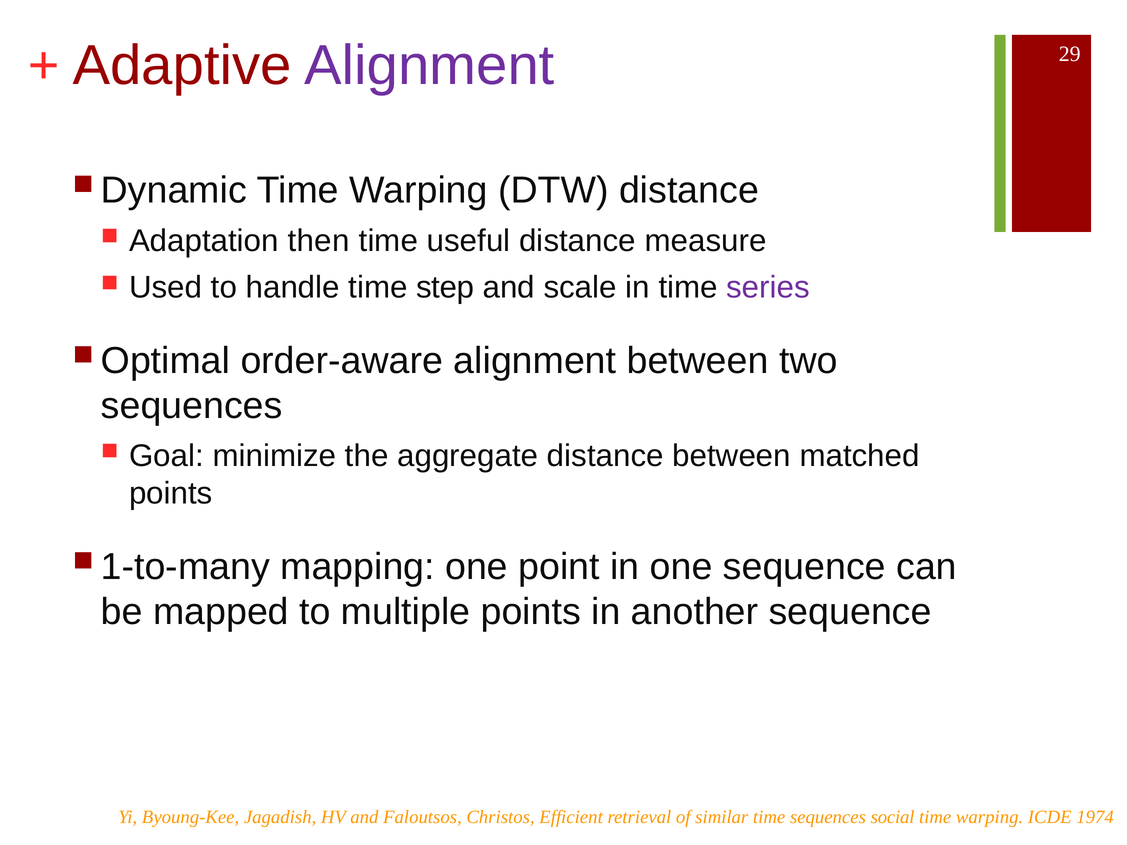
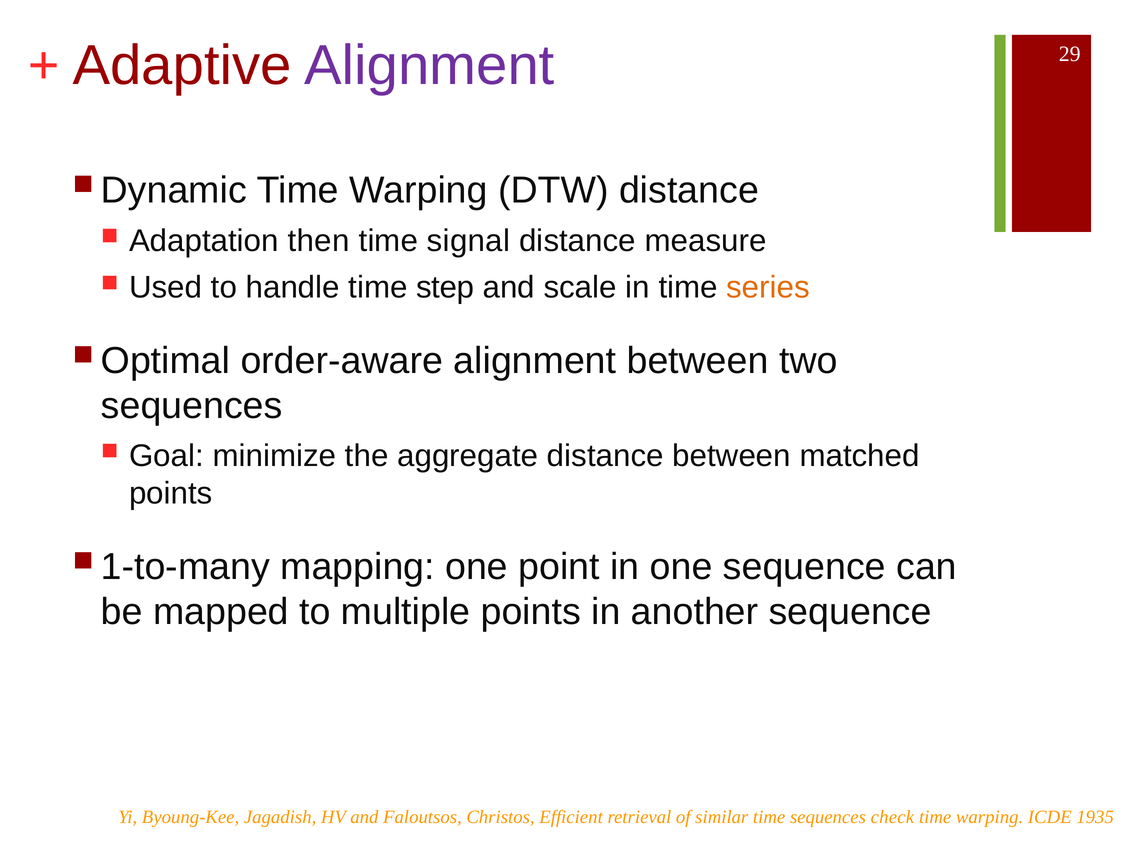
useful: useful -> signal
series colour: purple -> orange
social: social -> check
1974: 1974 -> 1935
